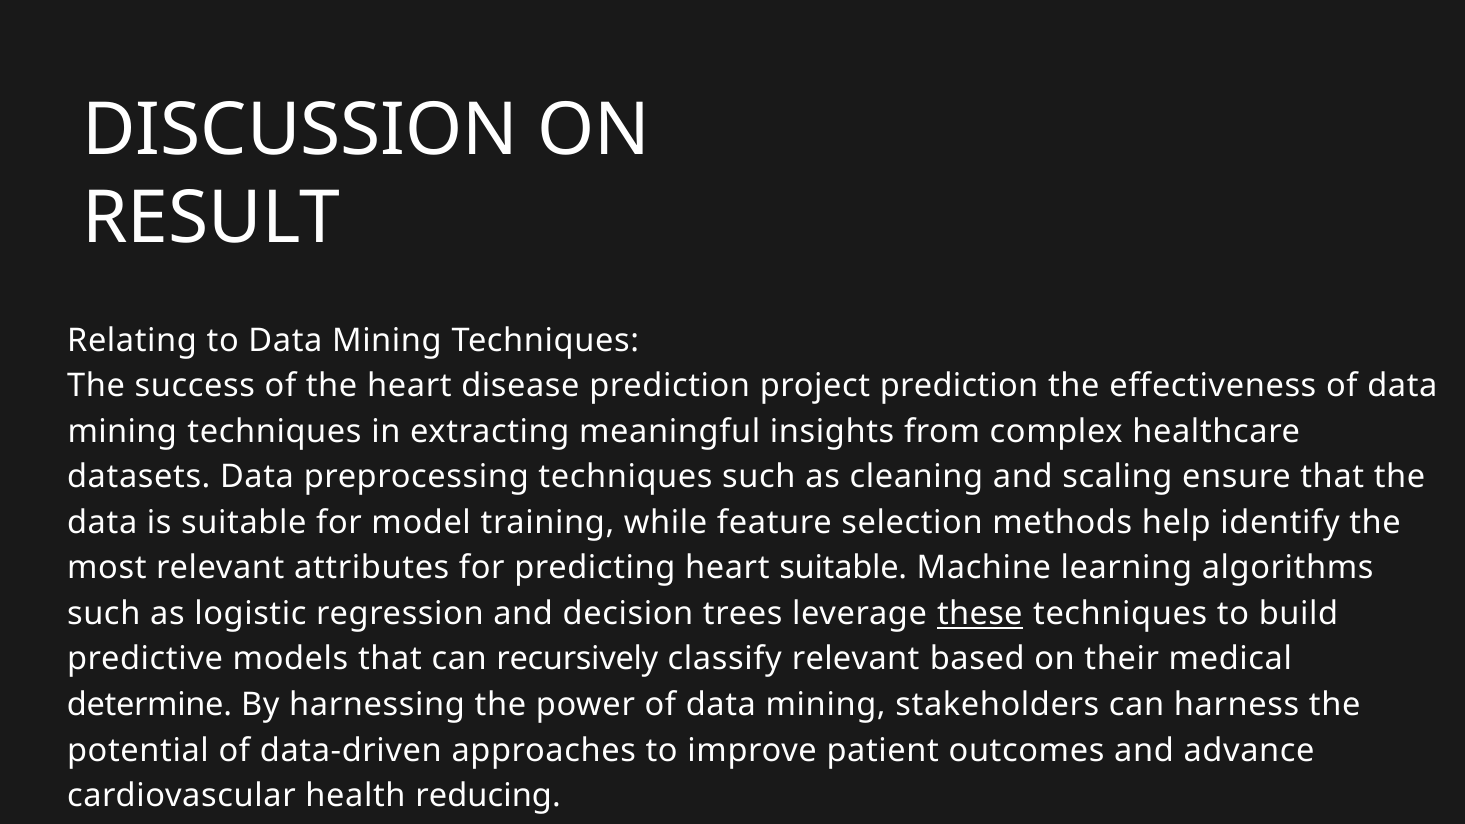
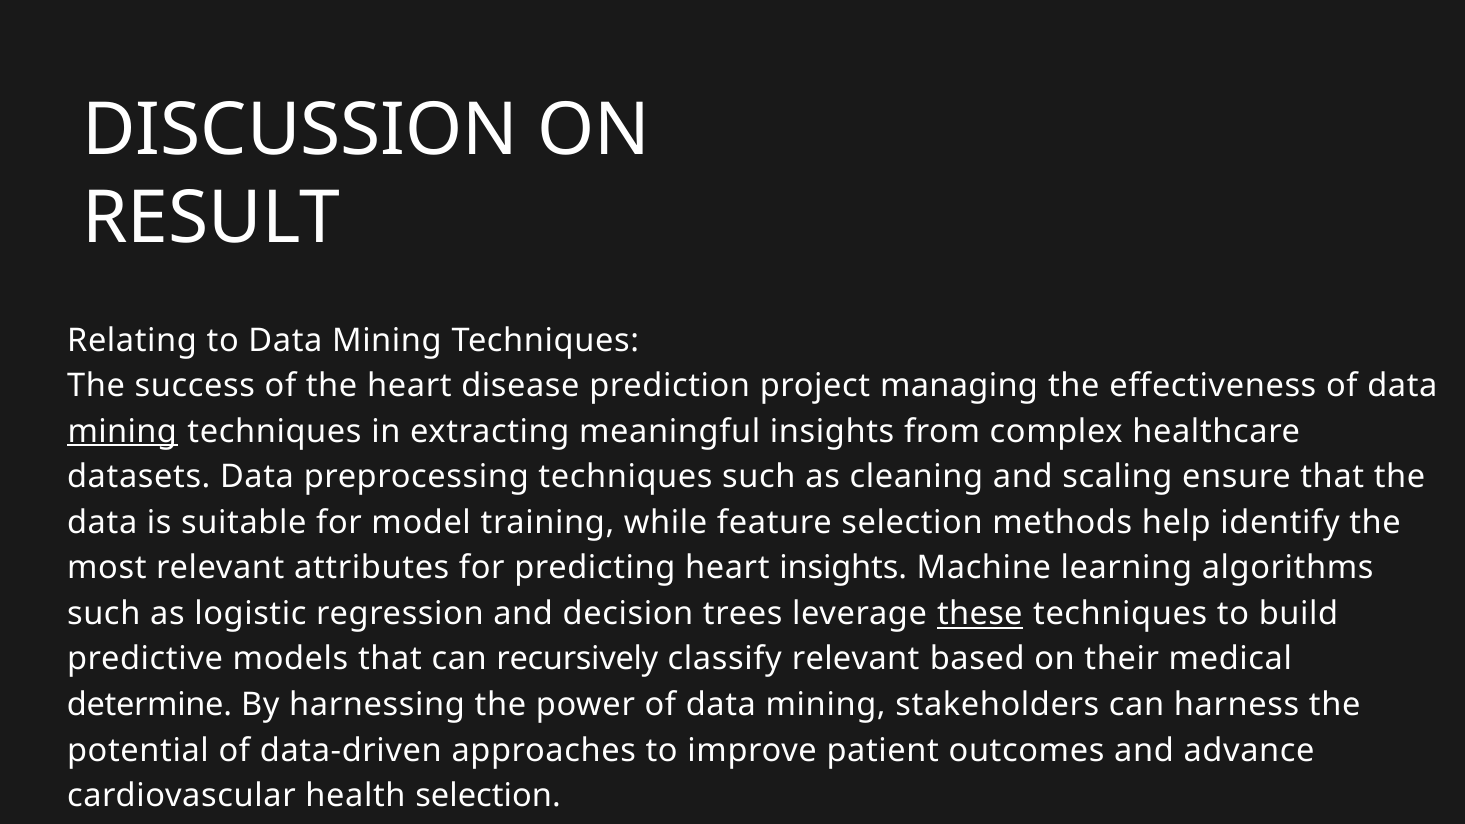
project prediction: prediction -> managing
mining at (122, 431) underline: none -> present
heart suitable: suitable -> insights
health reducing: reducing -> selection
